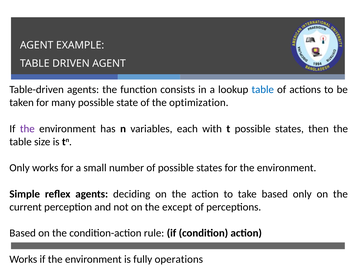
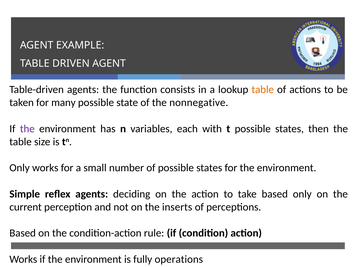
table at (263, 90) colour: blue -> orange
optimization: optimization -> nonnegative
except: except -> inserts
